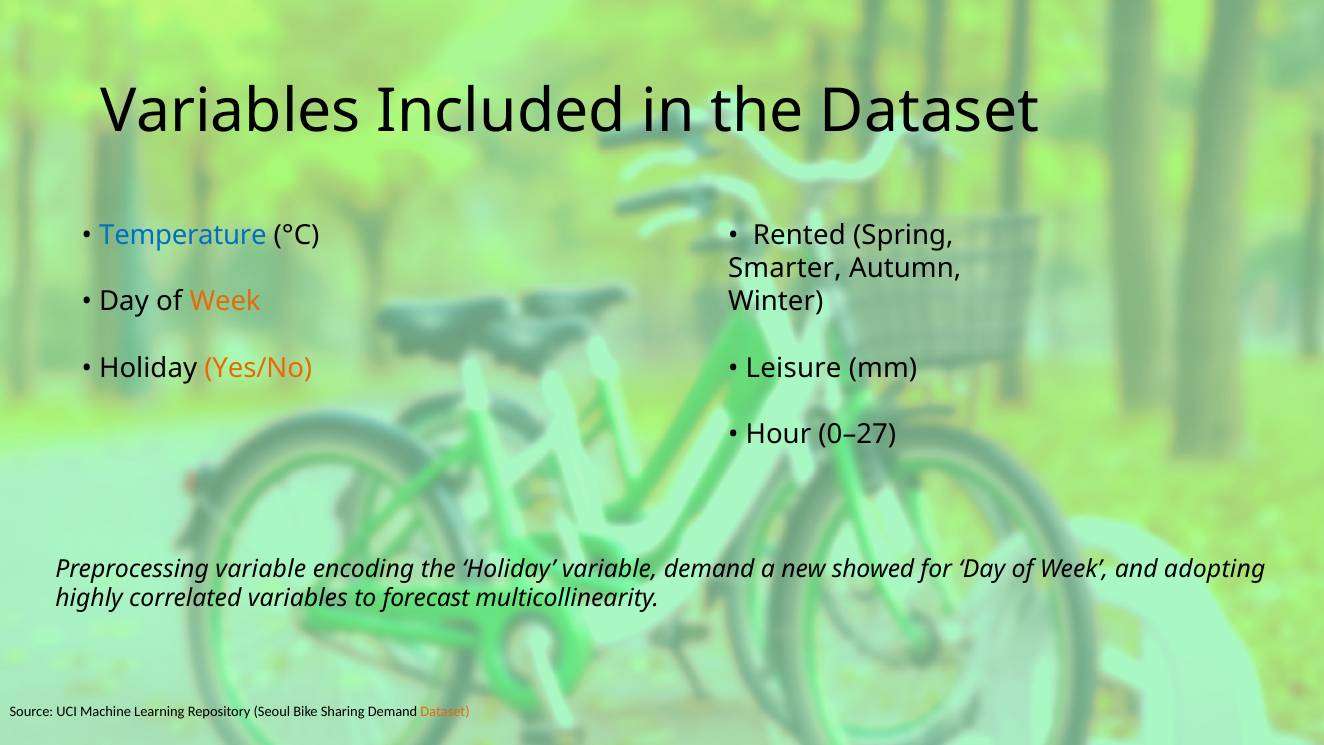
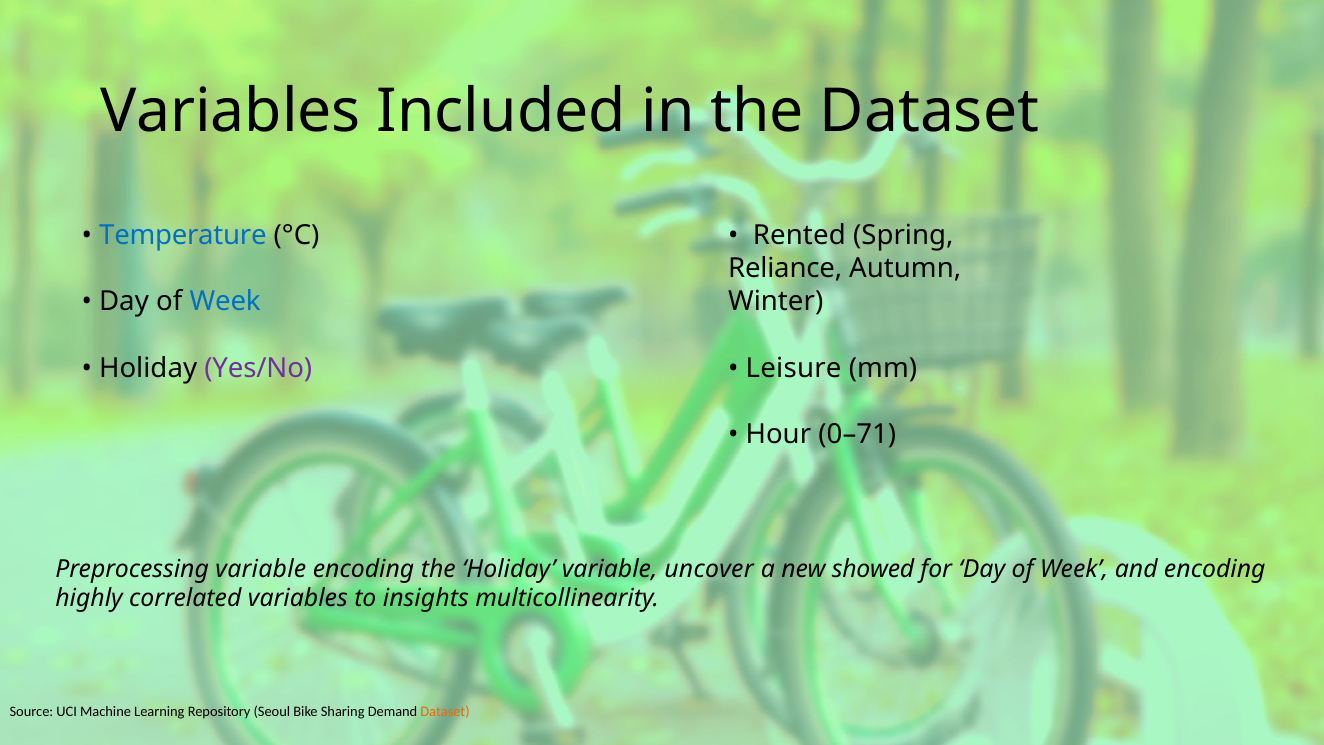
Smarter: Smarter -> Reliance
Week at (225, 302) colour: orange -> blue
Yes/No colour: orange -> purple
0–27: 0–27 -> 0–71
variable demand: demand -> uncover
and adopting: adopting -> encoding
forecast: forecast -> insights
